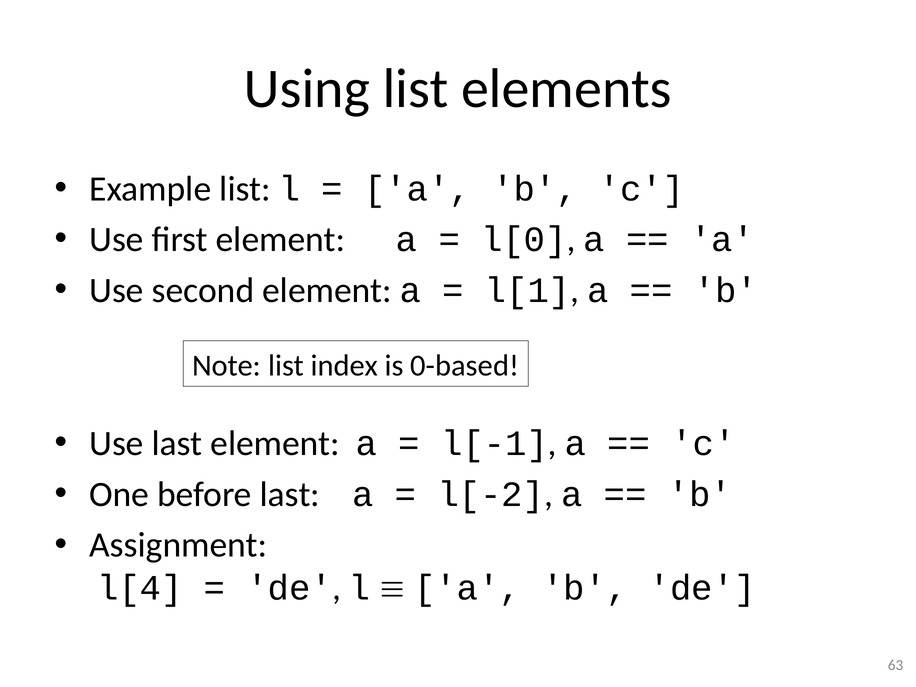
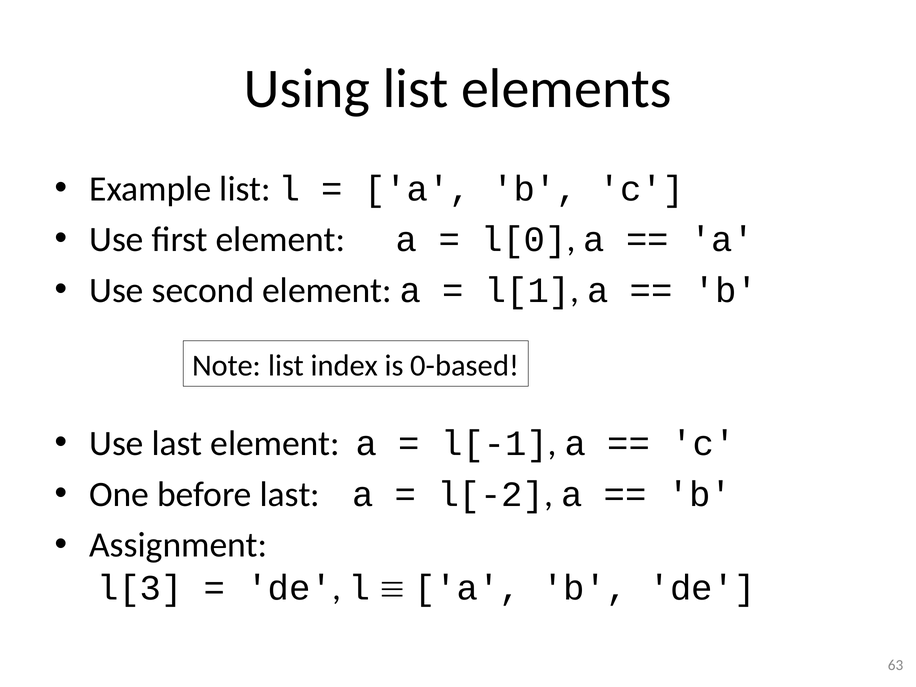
l[4: l[4 -> l[3
